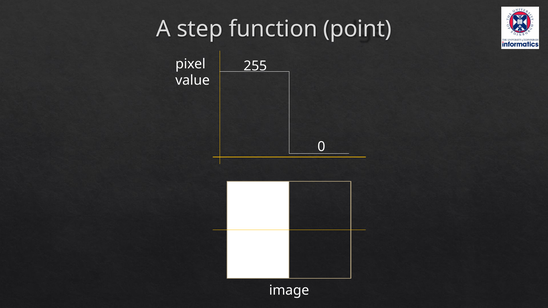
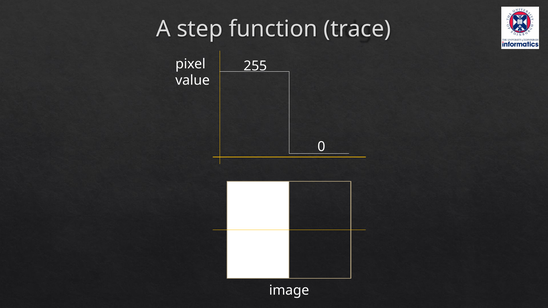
point: point -> trace
